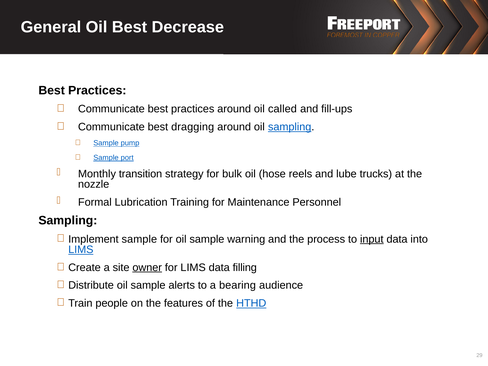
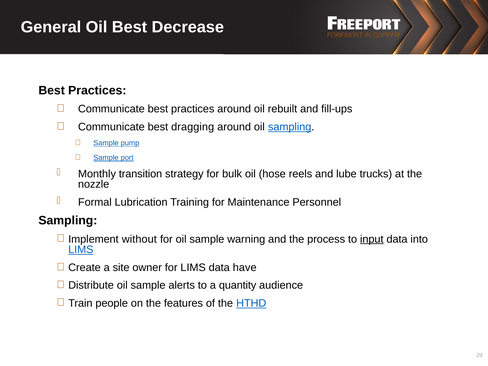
called: called -> rebuilt
Implement sample: sample -> without
owner underline: present -> none
filling: filling -> have
bearing: bearing -> quantity
